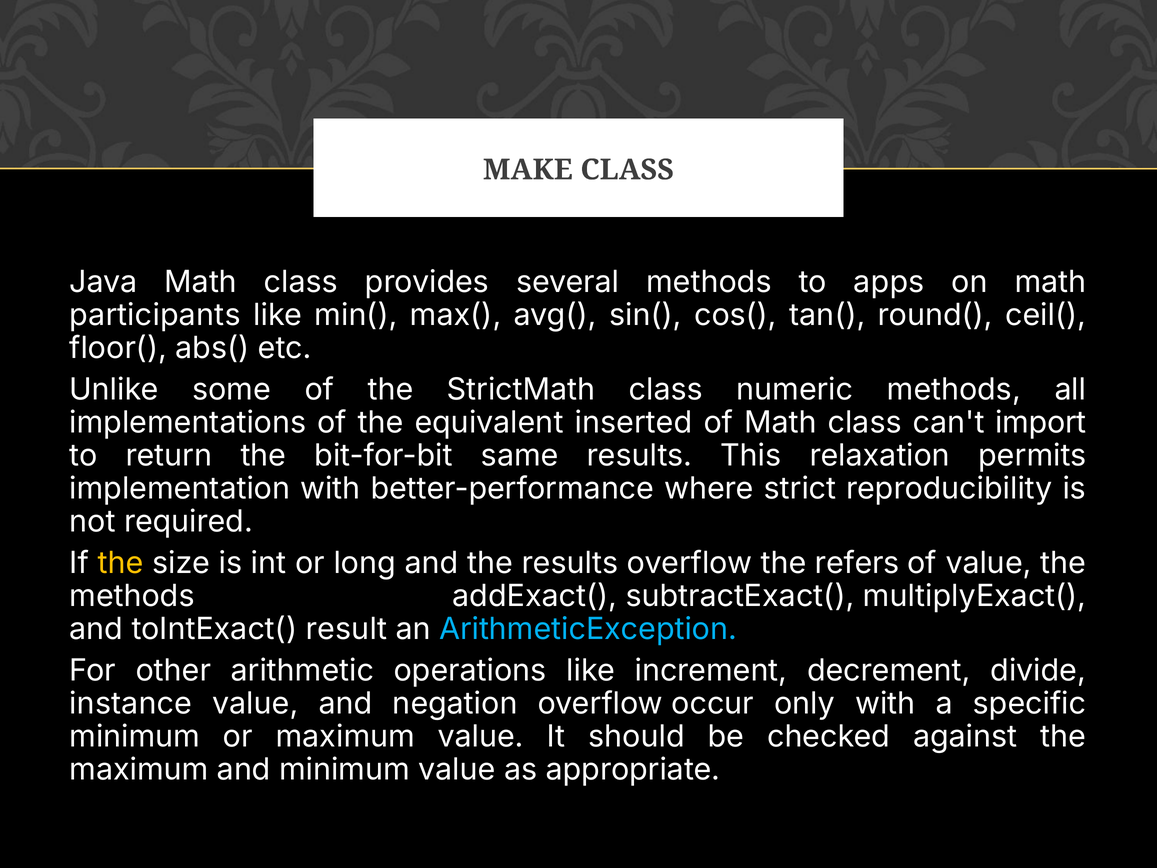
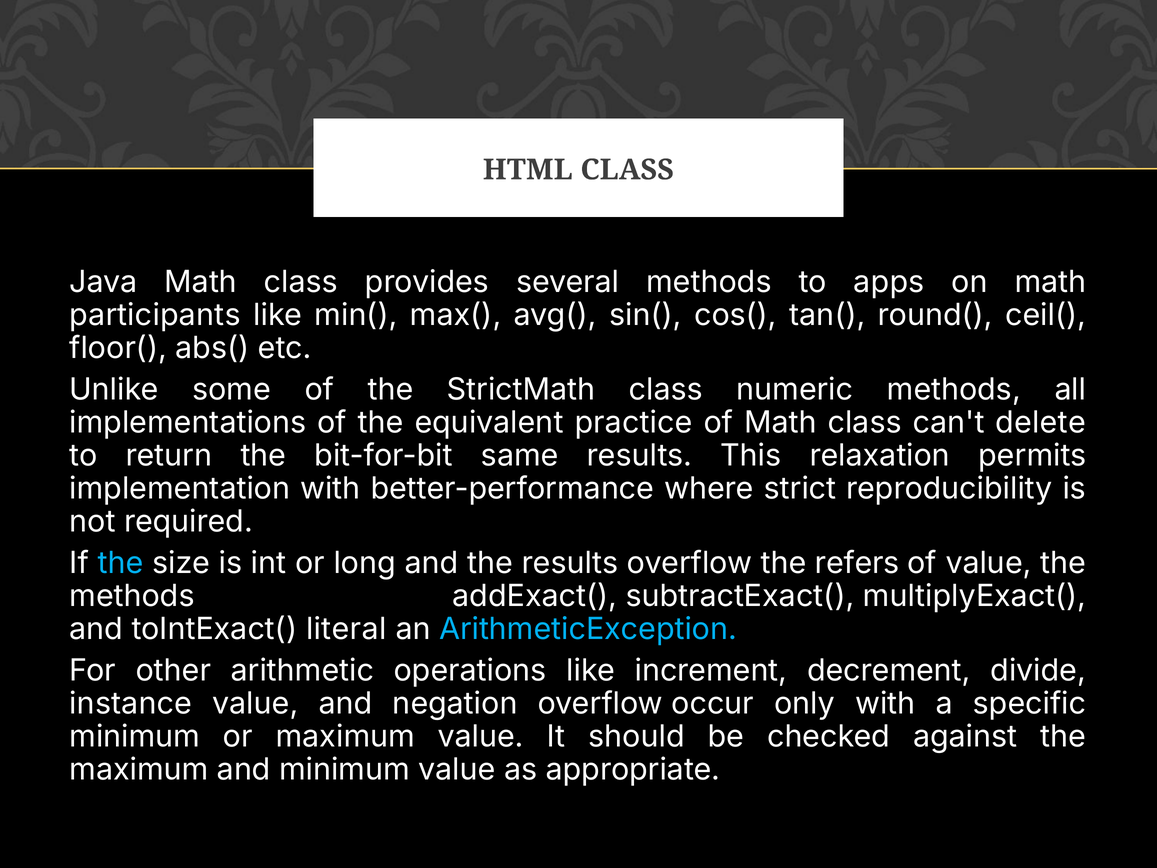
MAKE: MAKE -> HTML
inserted: inserted -> practice
import: import -> delete
the at (121, 563) colour: yellow -> light blue
result: result -> literal
